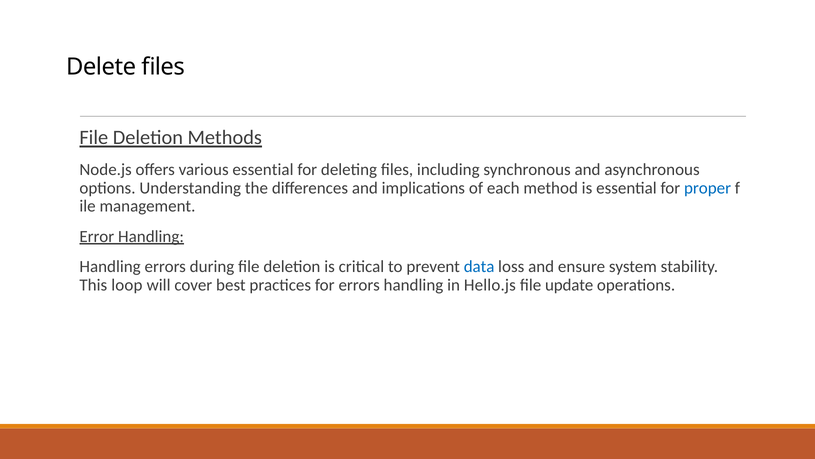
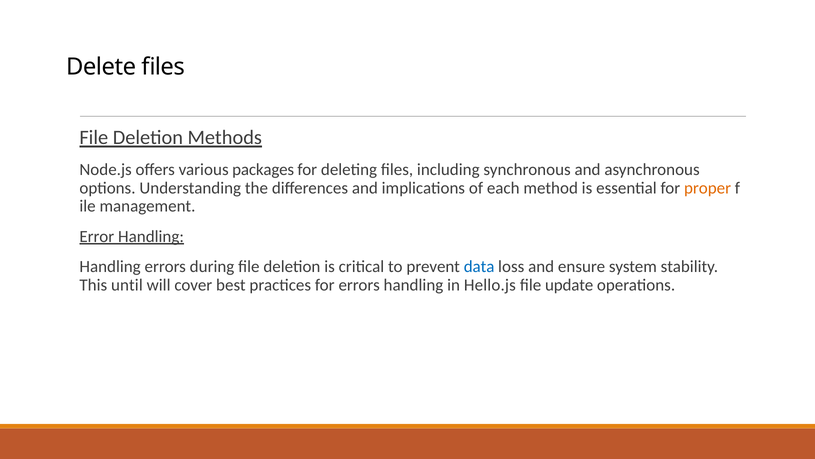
various essential: essential -> packages
proper colour: blue -> orange
loop: loop -> until
